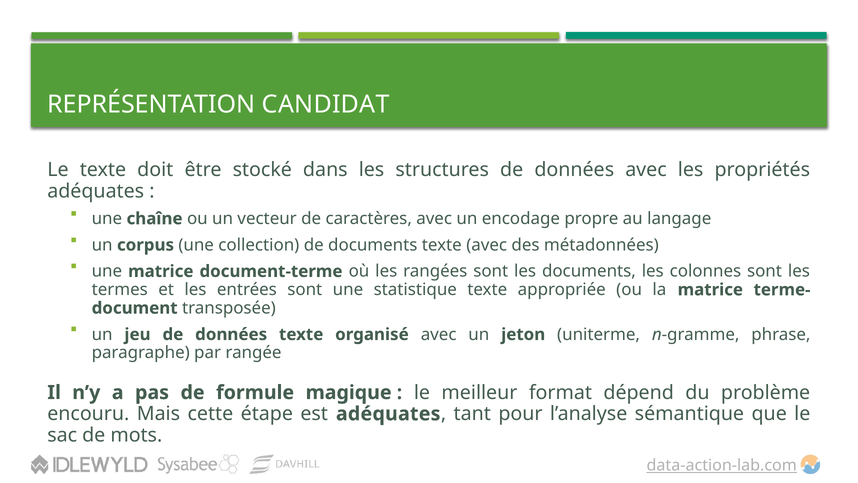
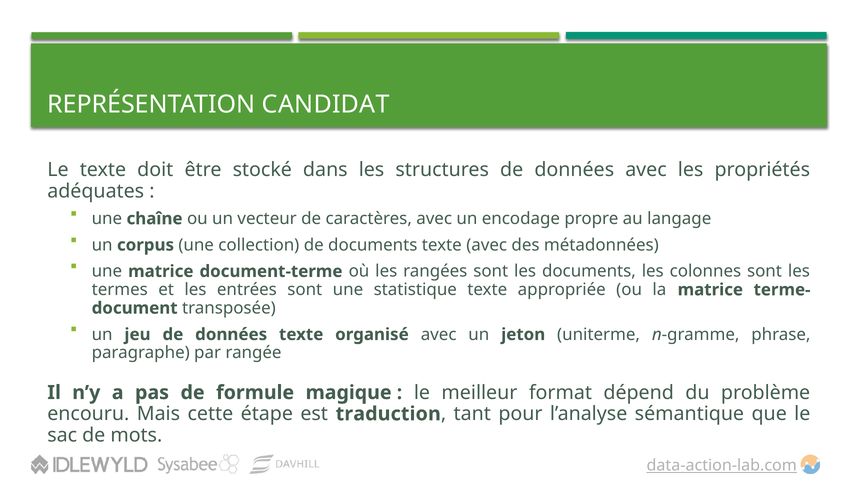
est adéquates: adéquates -> traduction
